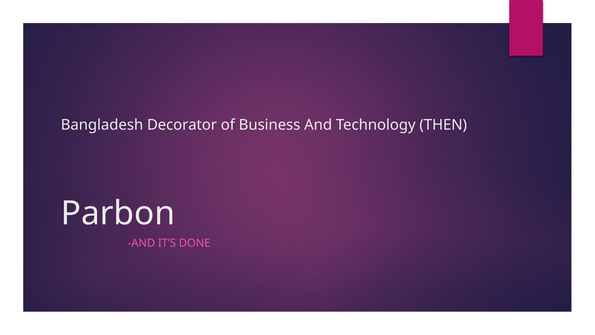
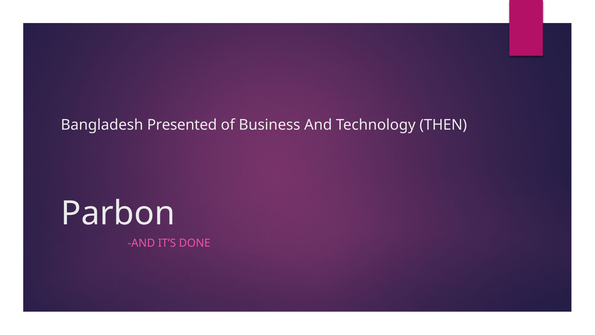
Decorator: Decorator -> Presented
